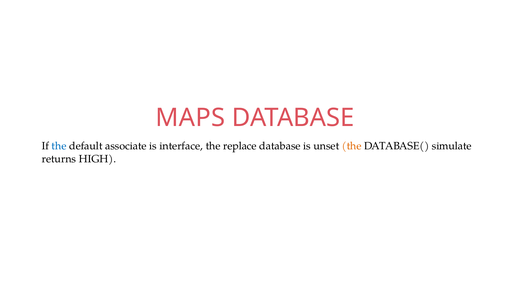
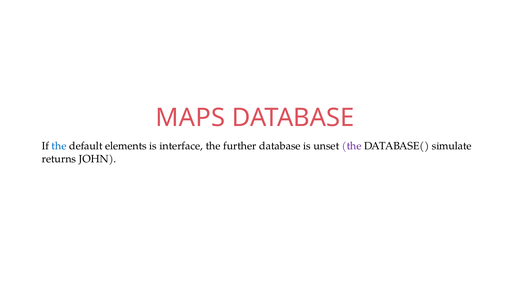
associate: associate -> elements
replace: replace -> further
the at (352, 146) colour: orange -> purple
HIGH: HIGH -> JOHN
